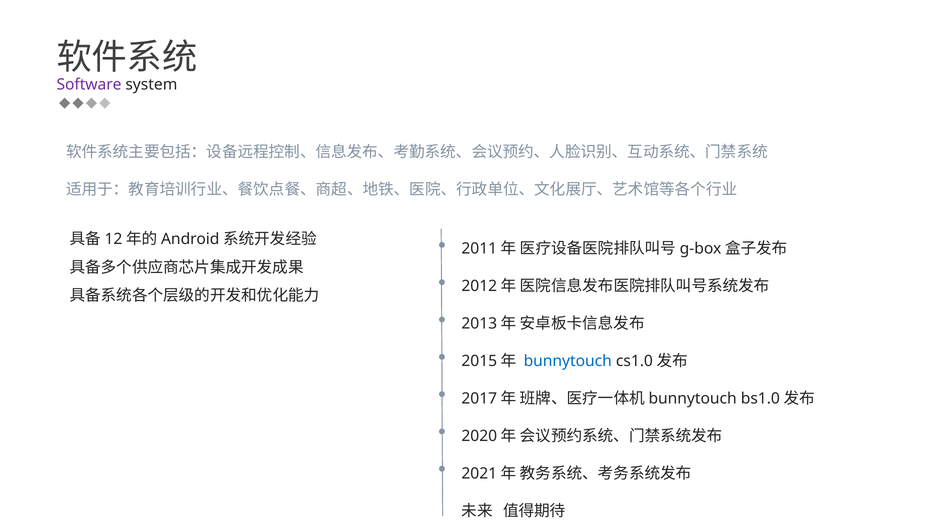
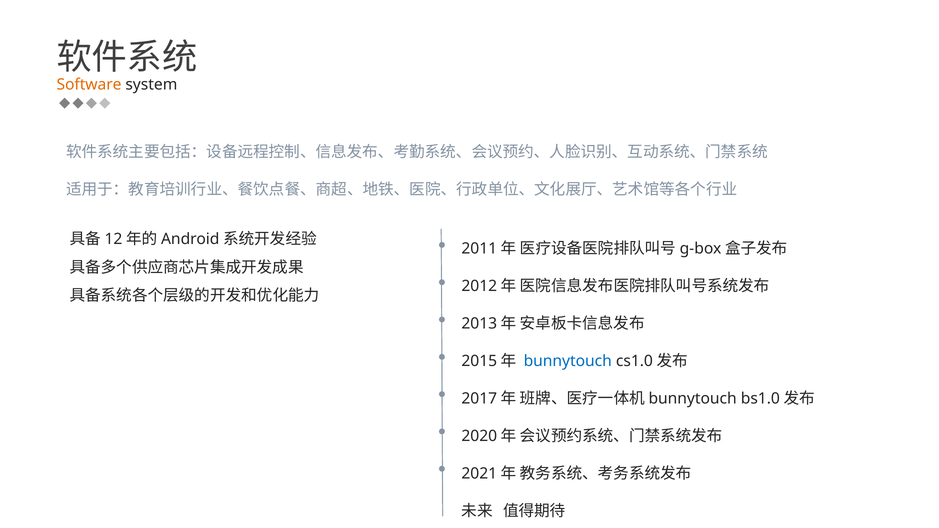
Software colour: purple -> orange
